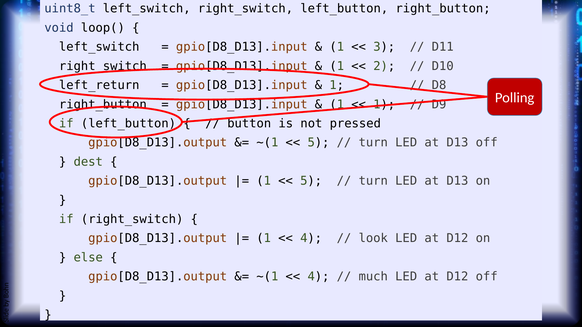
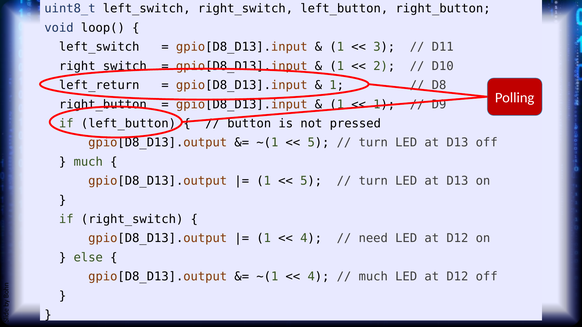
dest at (88, 162): dest -> much
look: look -> need
